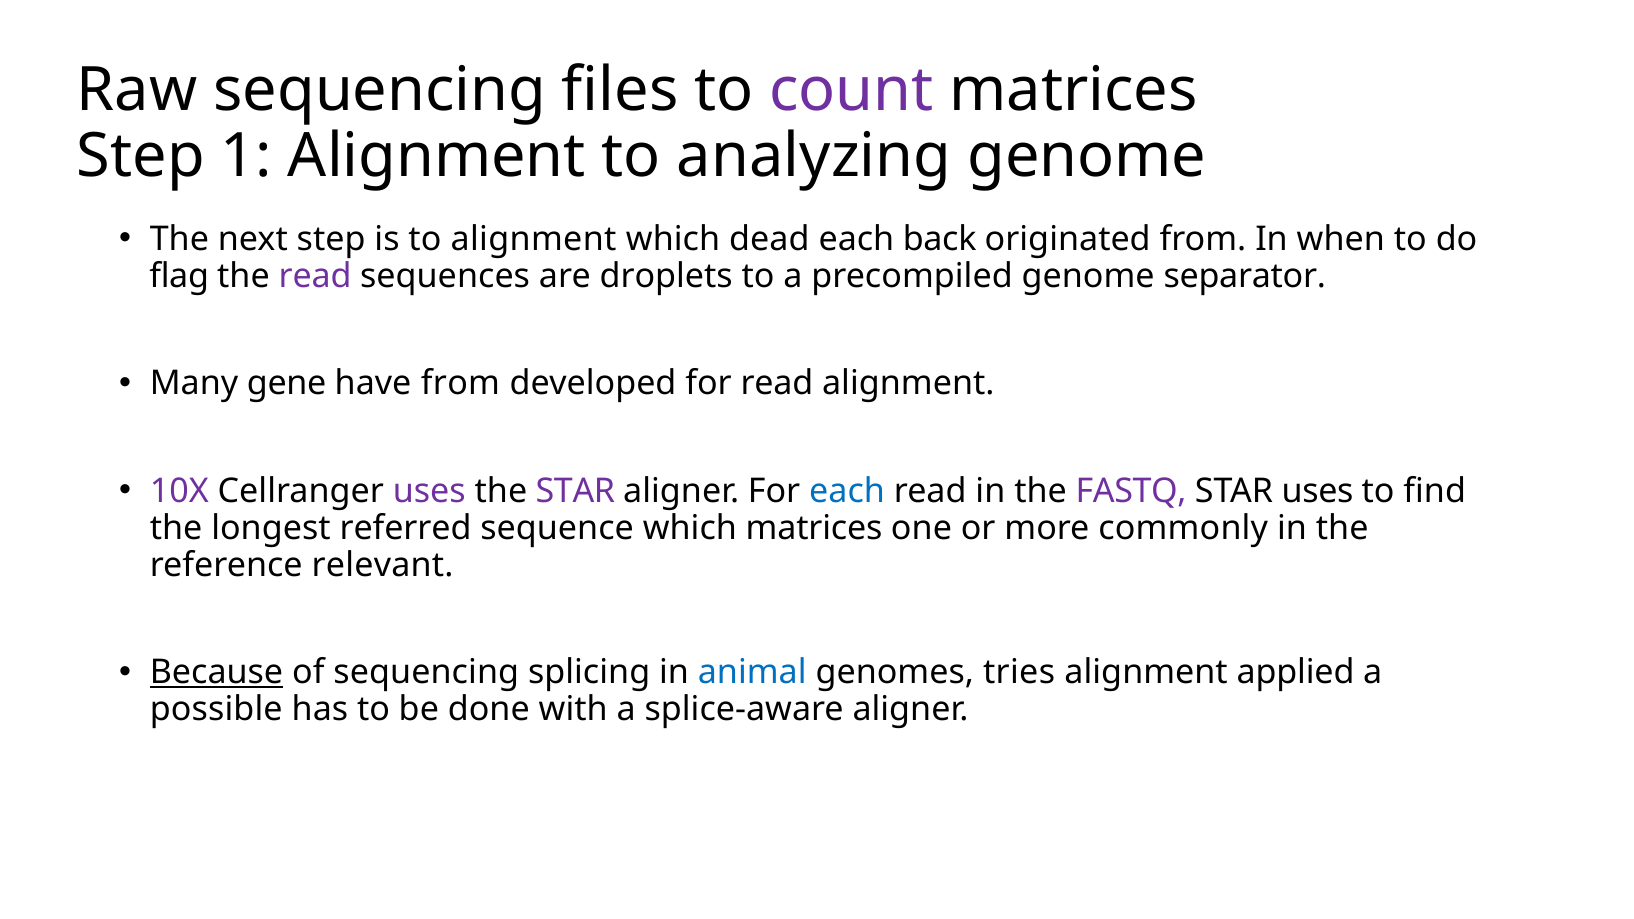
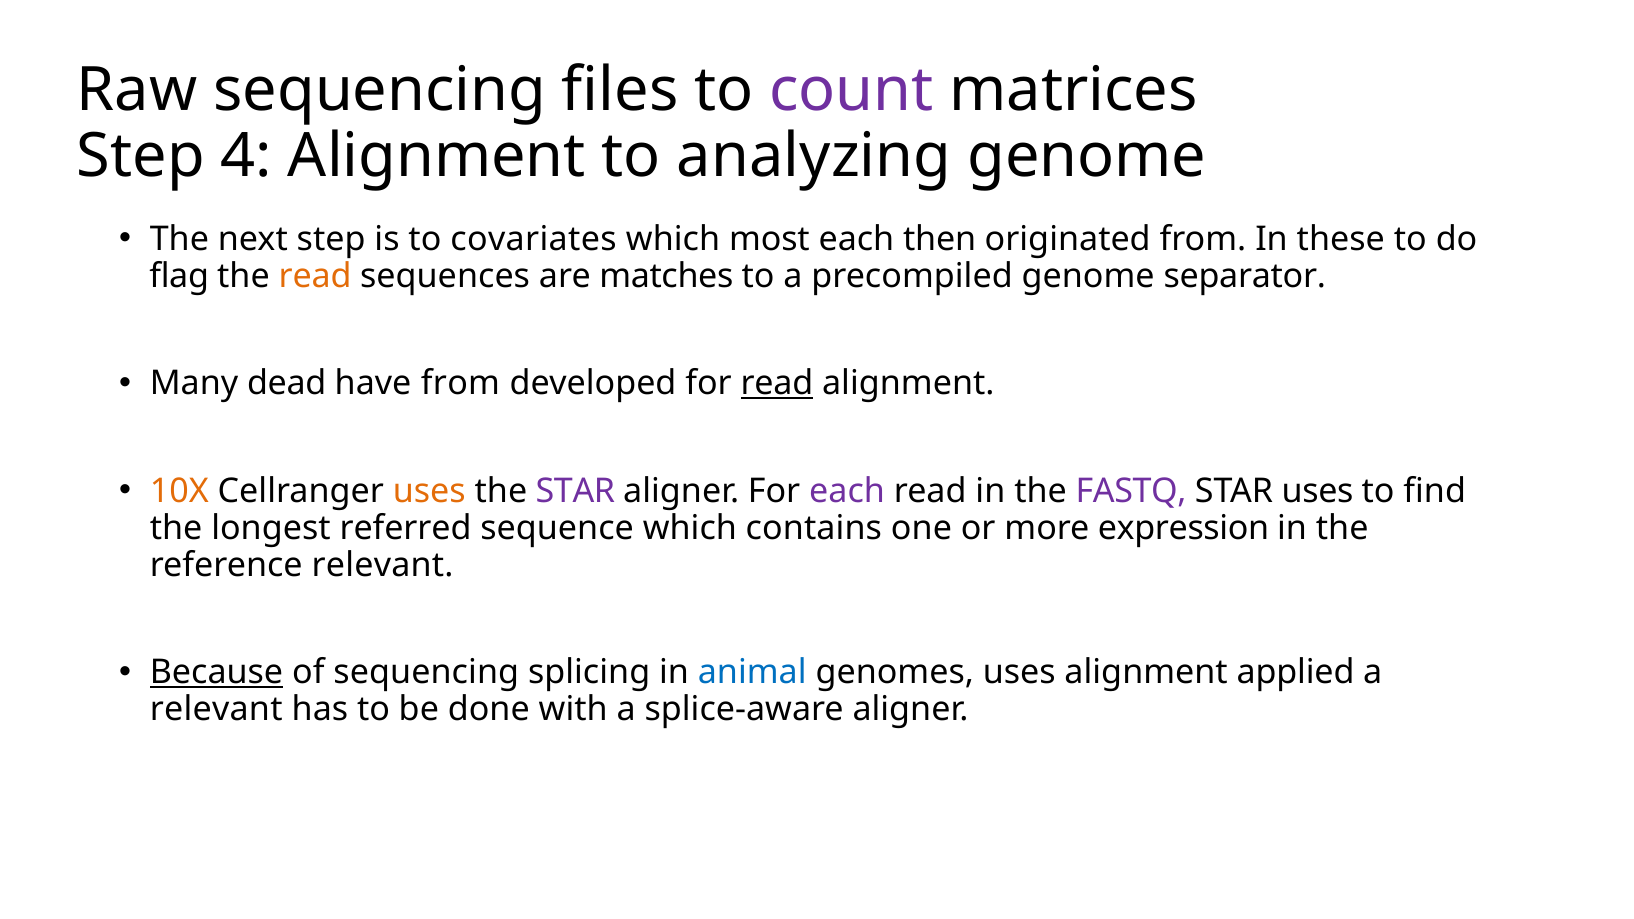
1: 1 -> 4
to alignment: alignment -> covariates
dead: dead -> most
back: back -> then
when: when -> these
read at (315, 276) colour: purple -> orange
droplets: droplets -> matches
gene: gene -> dead
read at (777, 384) underline: none -> present
10X colour: purple -> orange
uses at (429, 491) colour: purple -> orange
each at (847, 491) colour: blue -> purple
which matrices: matrices -> contains
commonly: commonly -> expression
genomes tries: tries -> uses
possible at (216, 709): possible -> relevant
